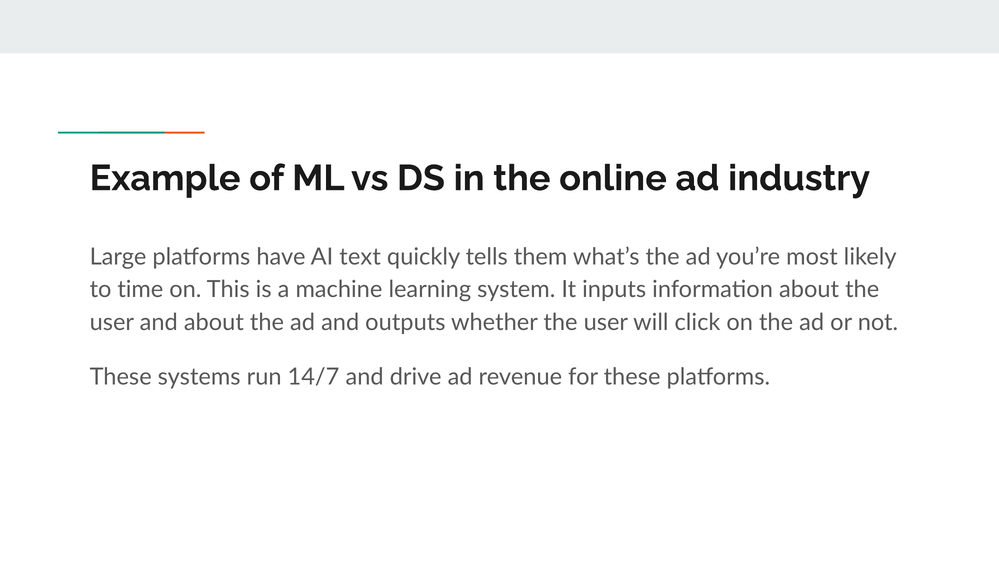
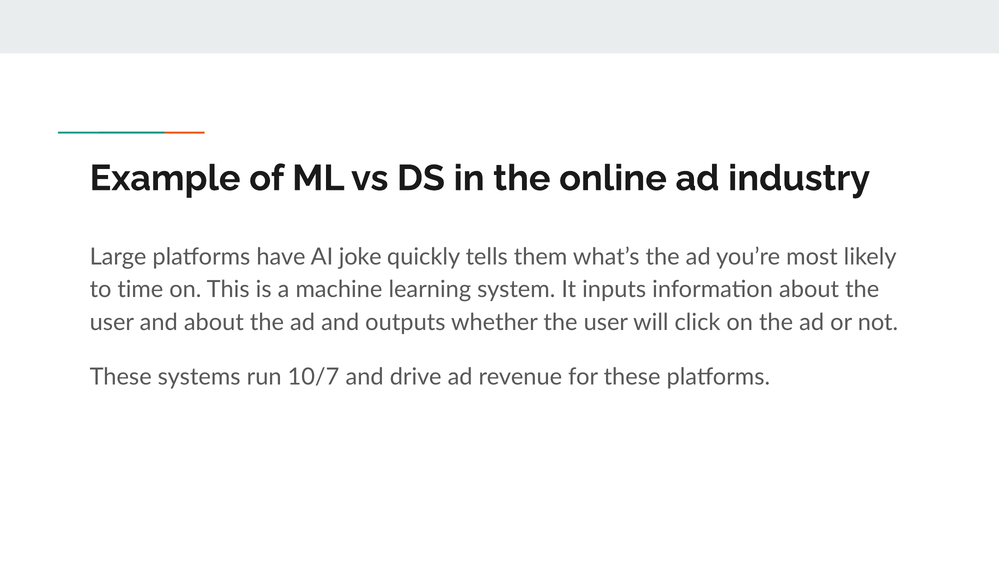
text: text -> joke
14/7: 14/7 -> 10/7
